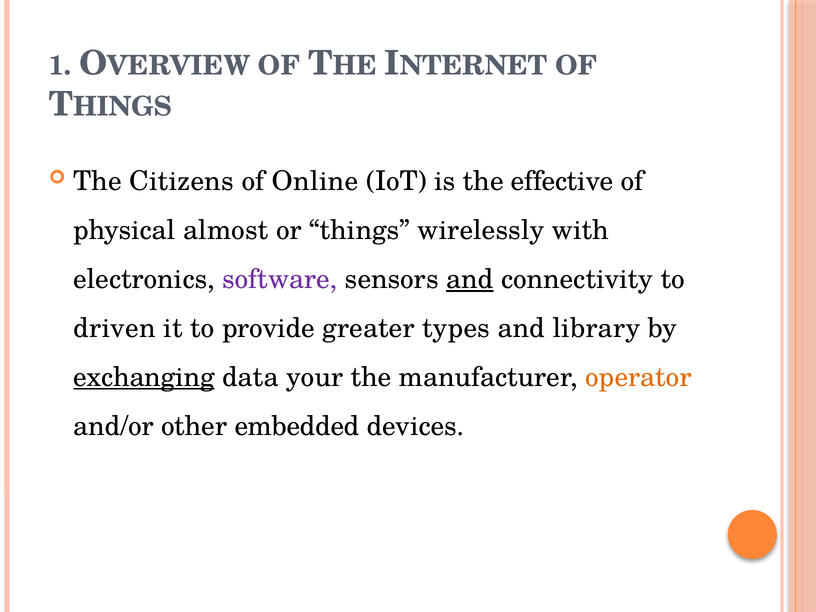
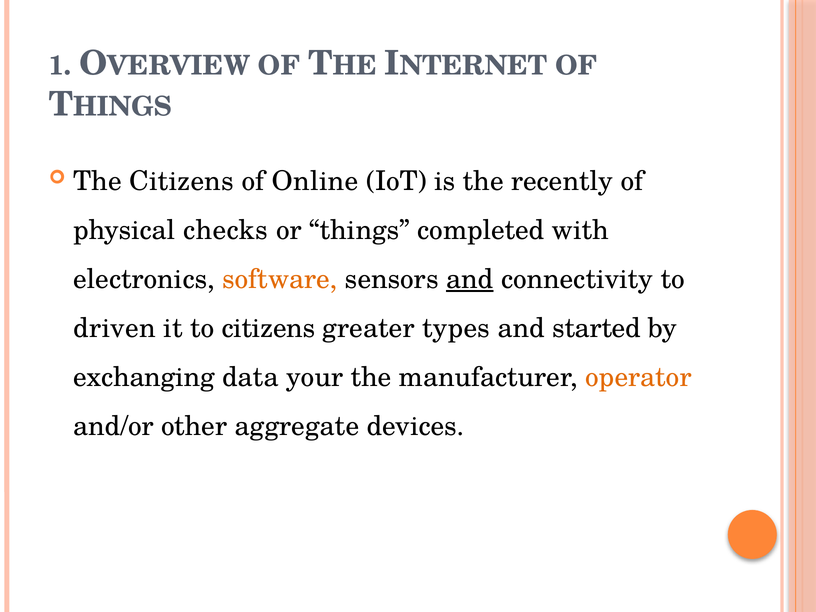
effective: effective -> recently
almost: almost -> checks
wirelessly: wirelessly -> completed
software colour: purple -> orange
to provide: provide -> citizens
library: library -> started
exchanging underline: present -> none
embedded: embedded -> aggregate
